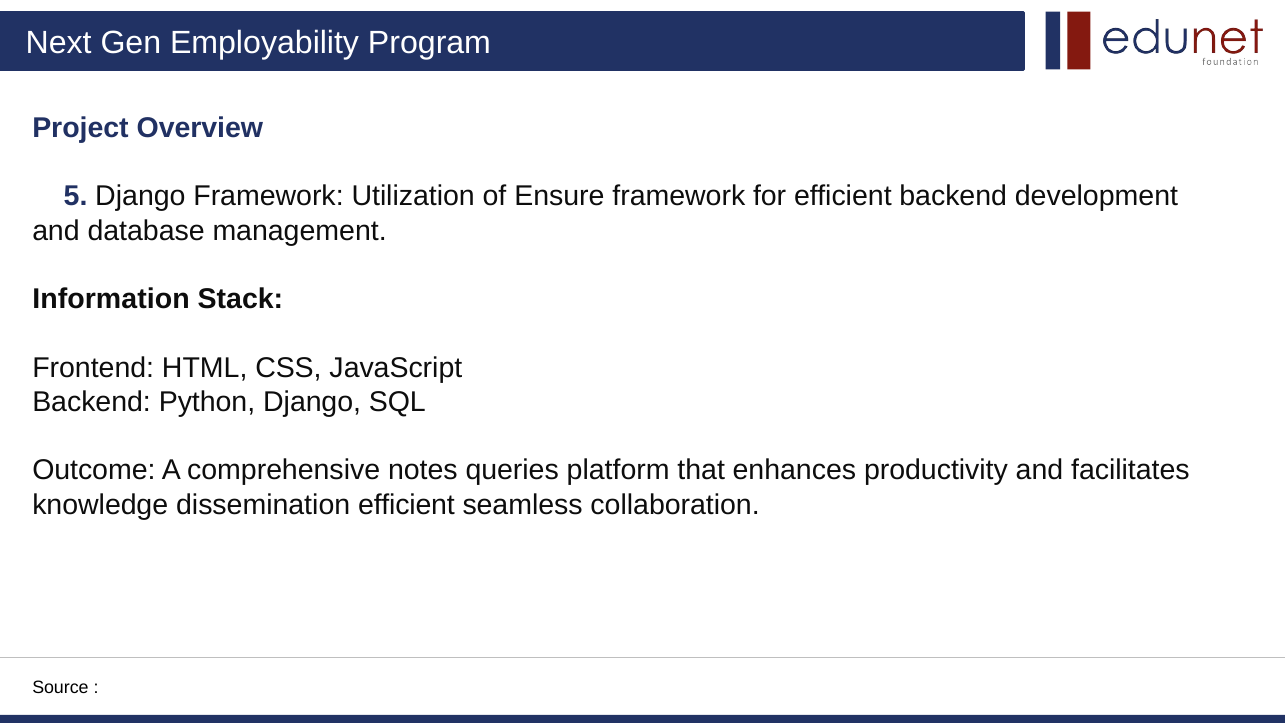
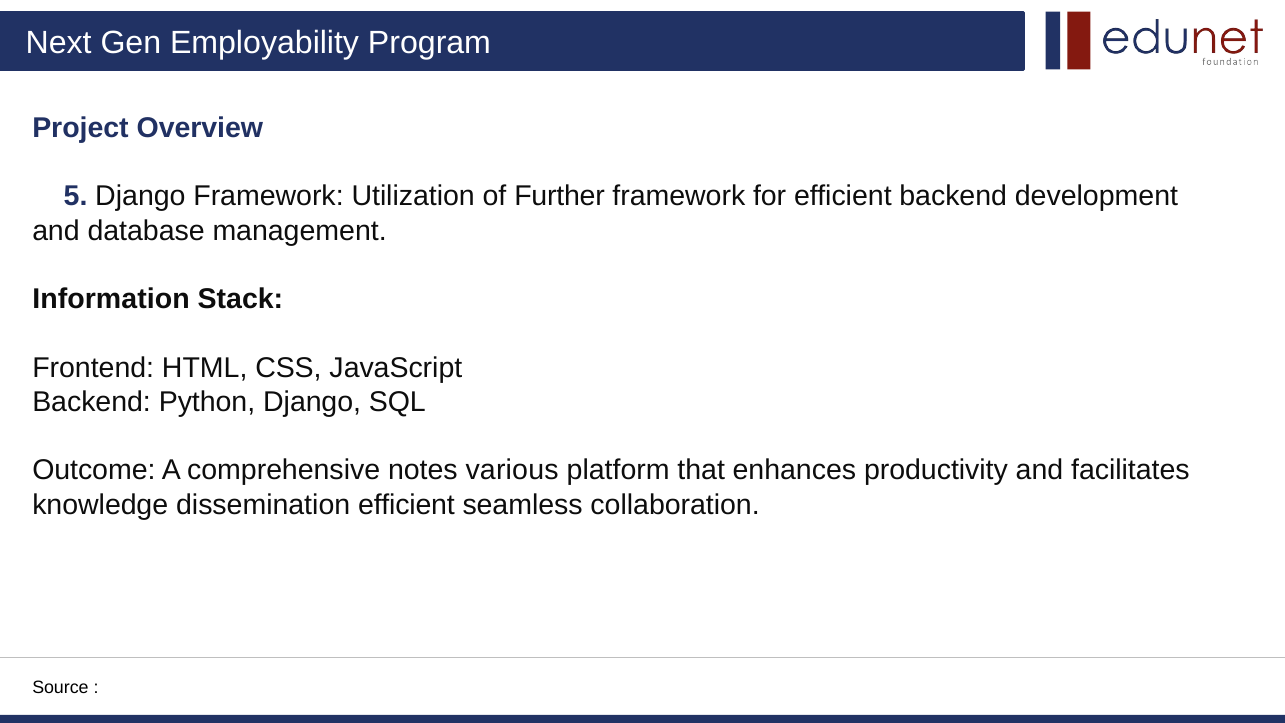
Ensure: Ensure -> Further
queries: queries -> various
